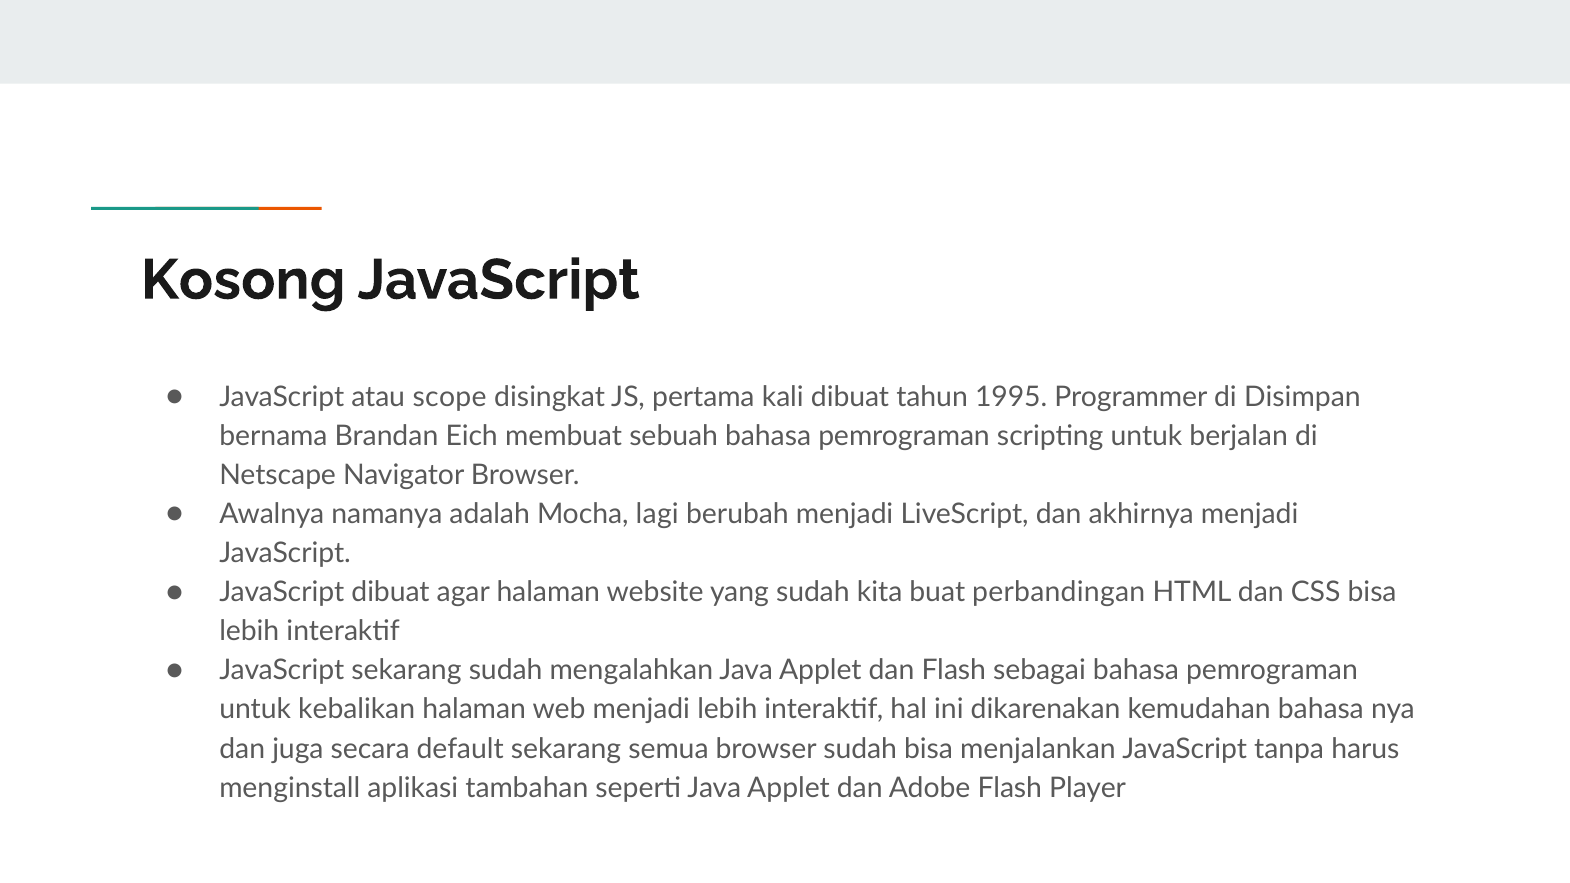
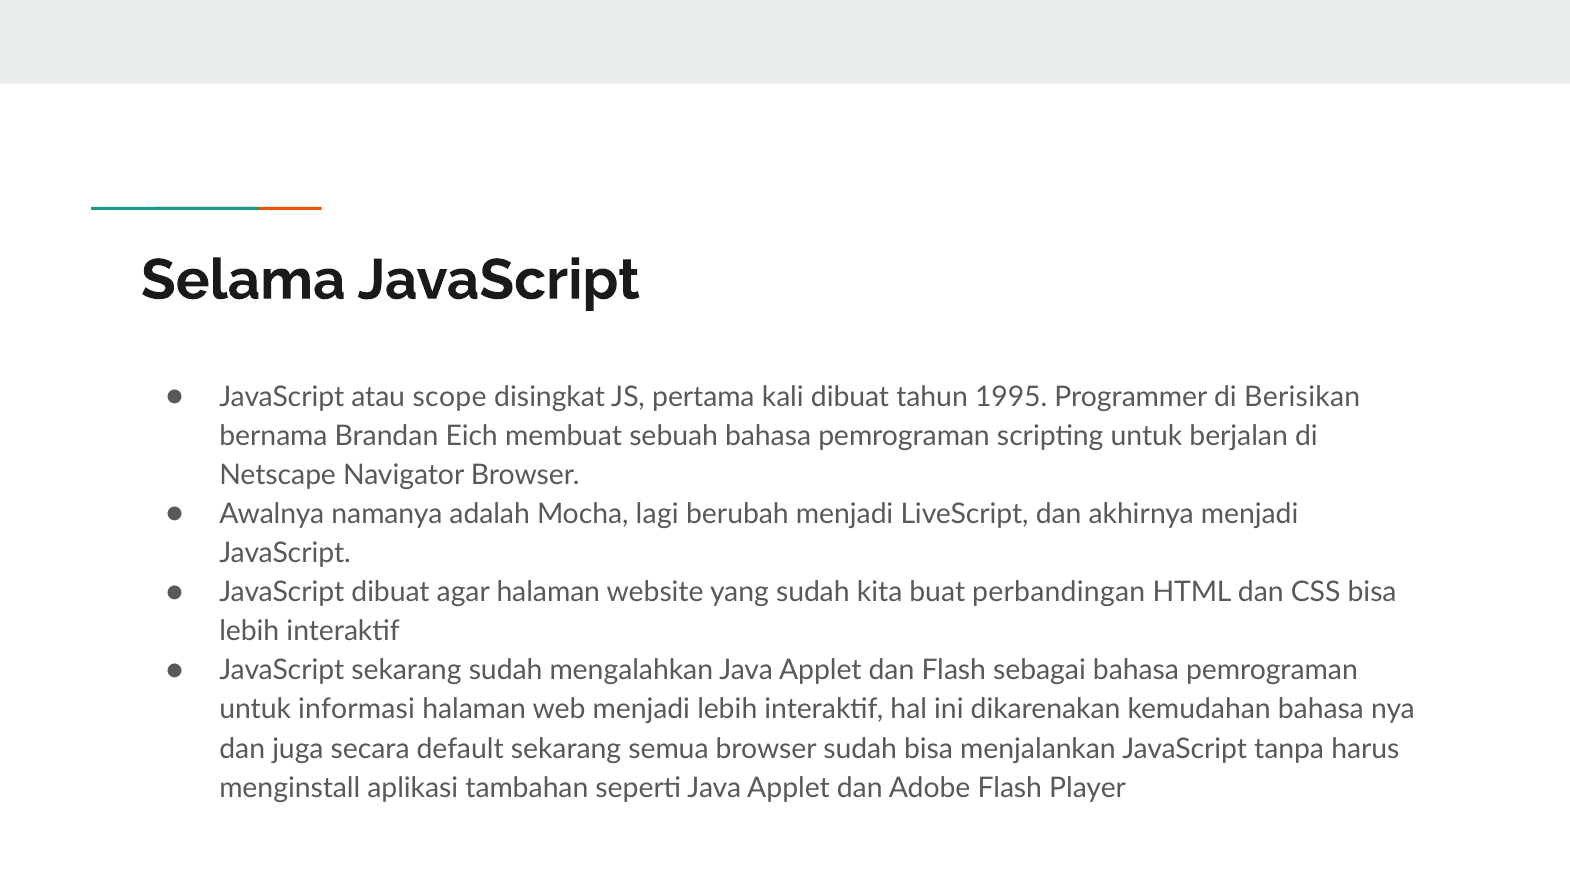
Kosong: Kosong -> Selama
Disimpan: Disimpan -> Berisikan
kebalikan: kebalikan -> informasi
